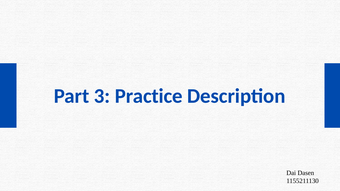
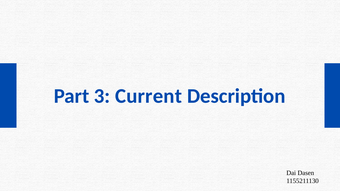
Practice: Practice -> Current
